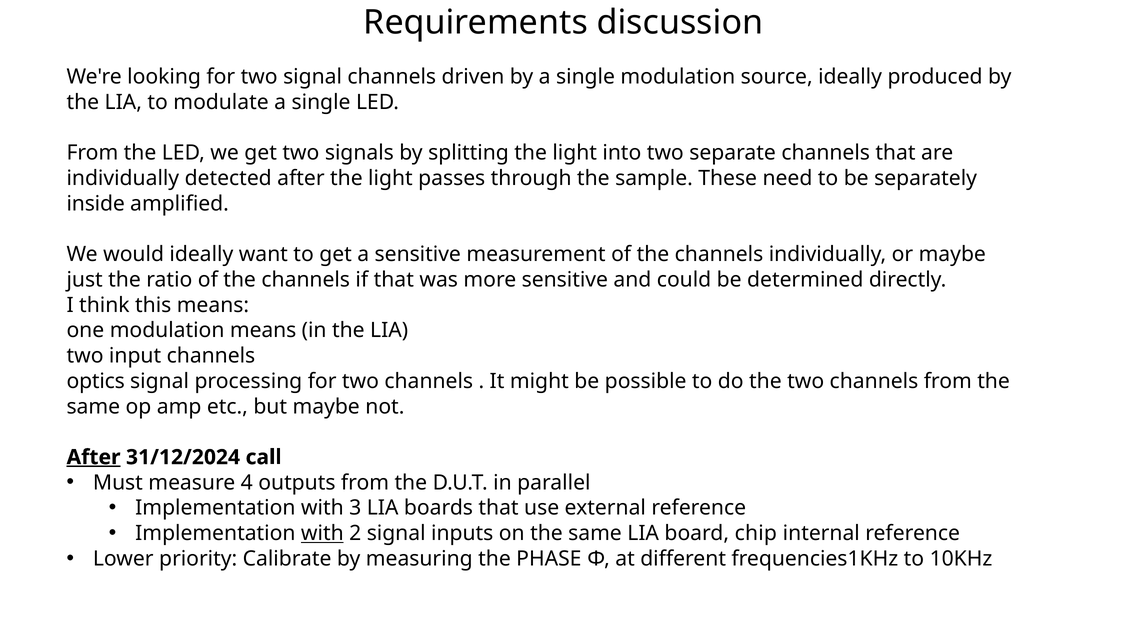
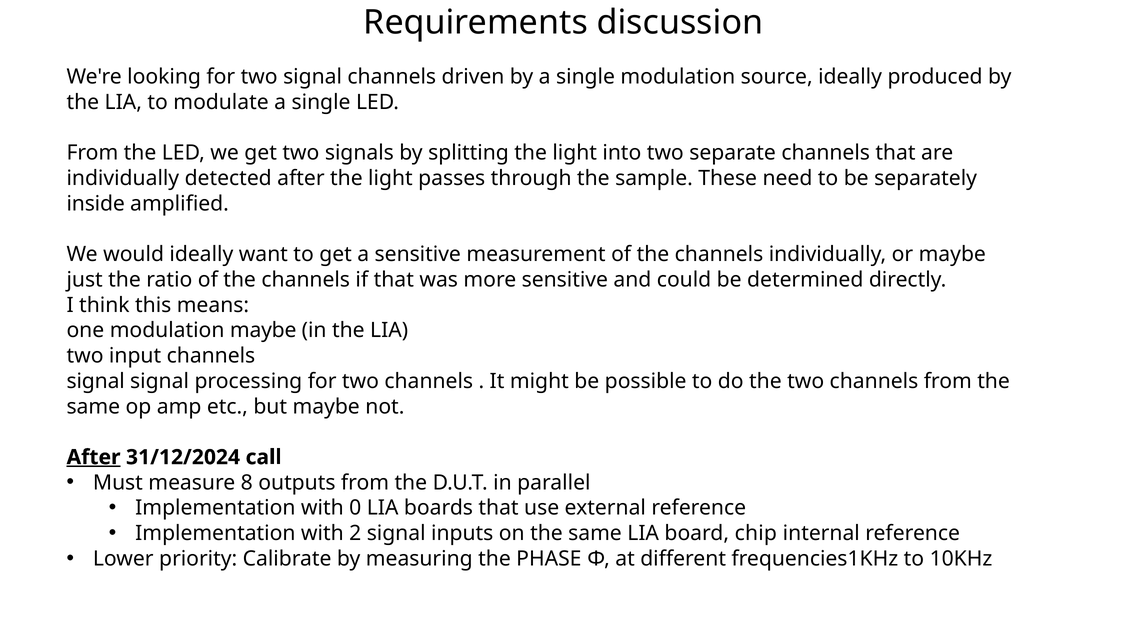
modulation means: means -> maybe
optics at (96, 381): optics -> signal
4: 4 -> 8
3: 3 -> 0
with at (322, 533) underline: present -> none
